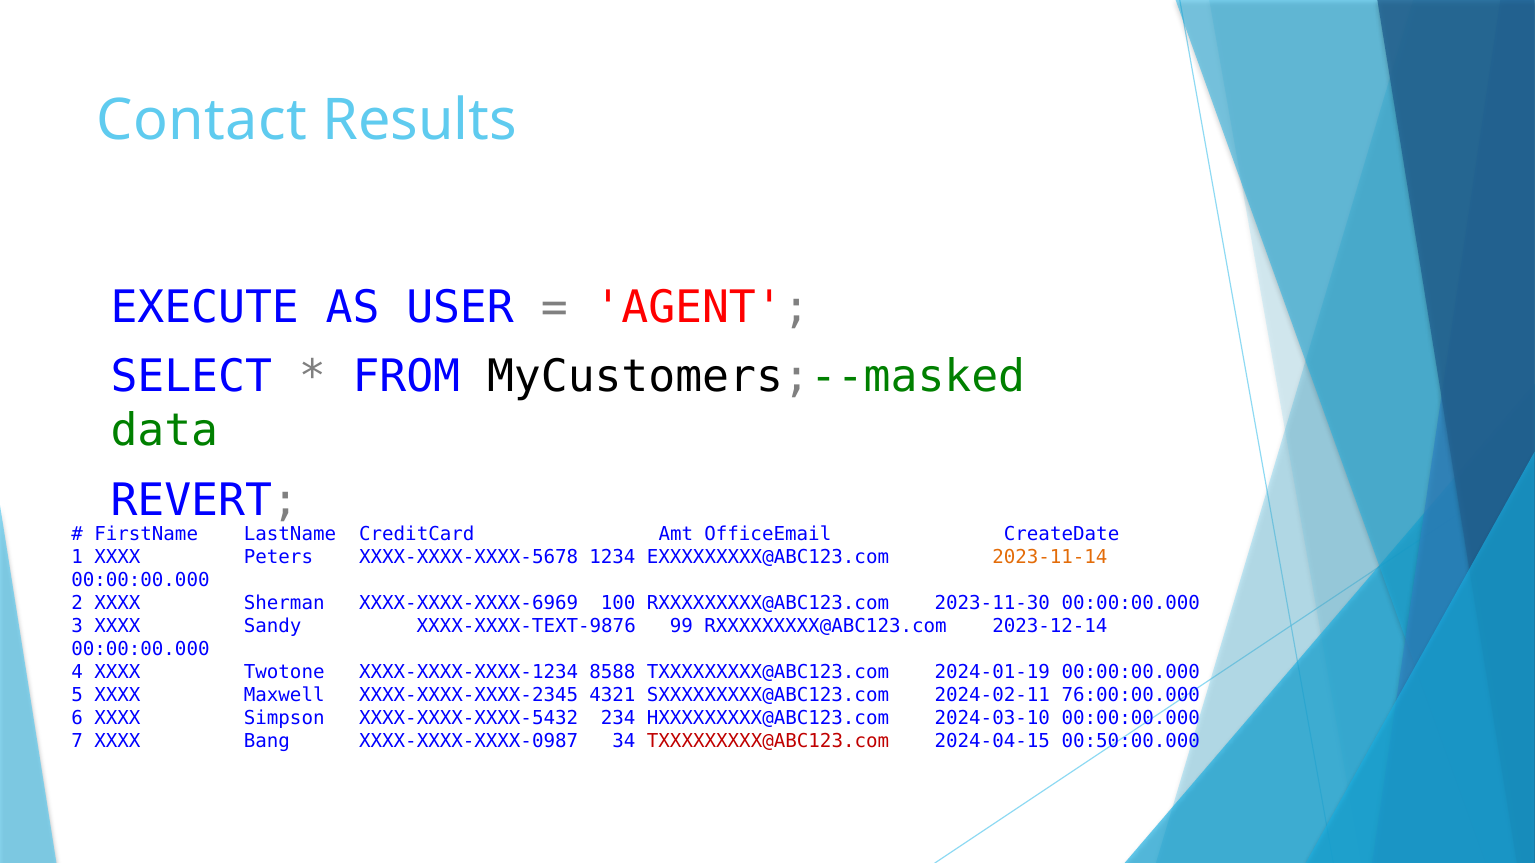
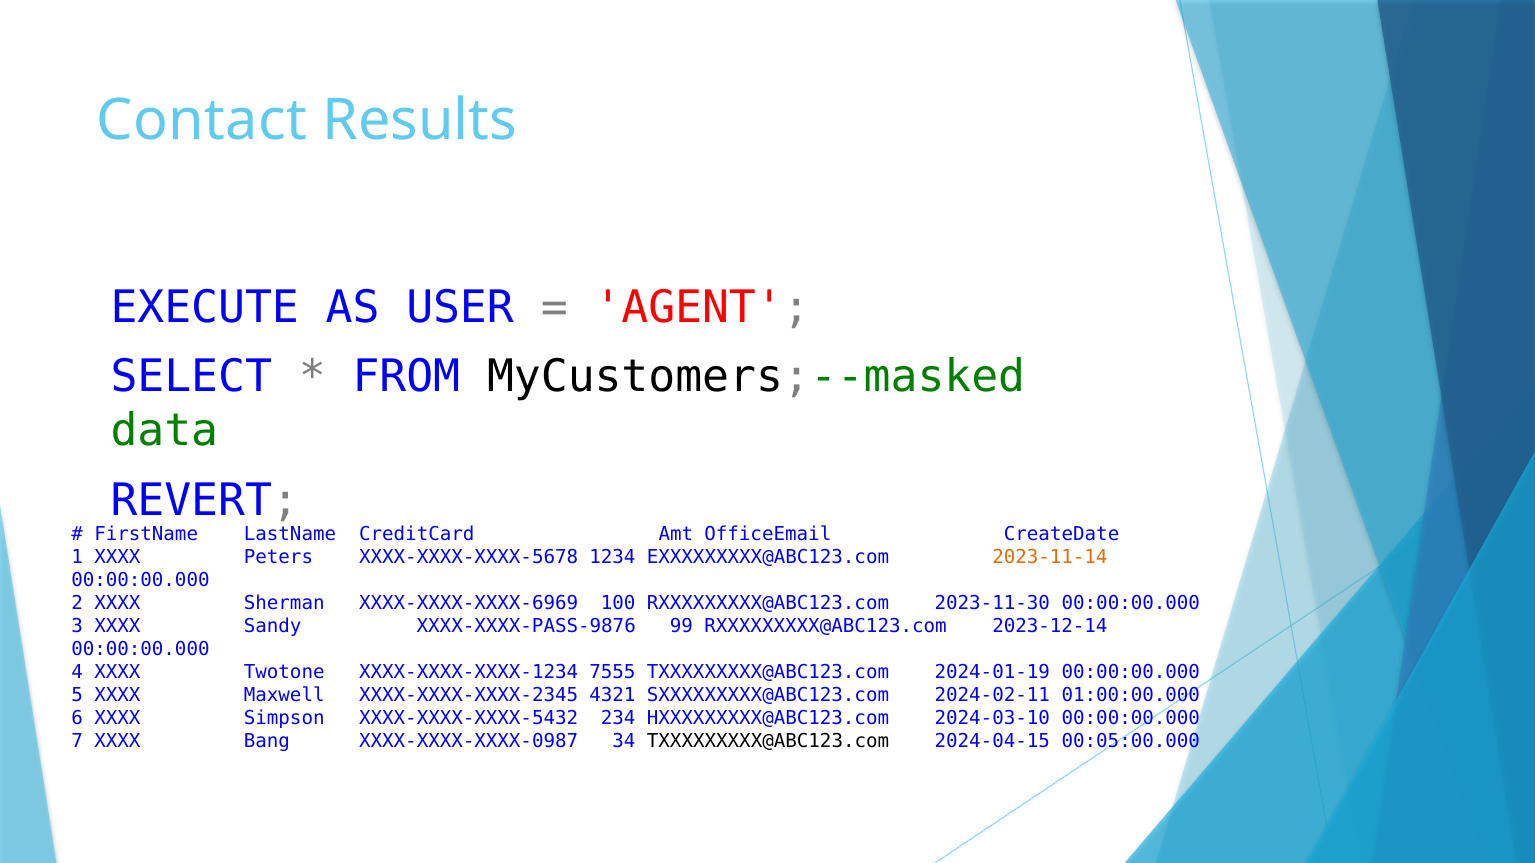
XXXX-XXXX-TEXT-9876: XXXX-XXXX-TEXT-9876 -> XXXX-XXXX-PASS-9876
8588: 8588 -> 7555
76:00:00.000: 76:00:00.000 -> 01:00:00.000
TXXXXXXXXX@ABC123.com at (768, 742) colour: red -> black
00:50:00.000: 00:50:00.000 -> 00:05:00.000
